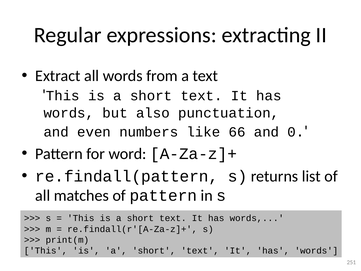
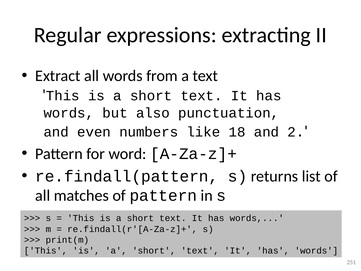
66: 66 -> 18
0: 0 -> 2
